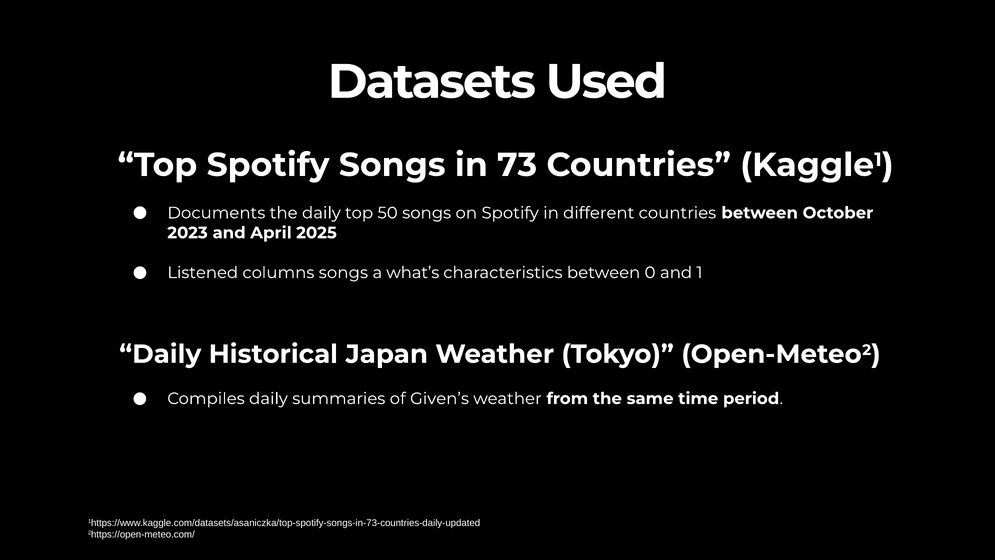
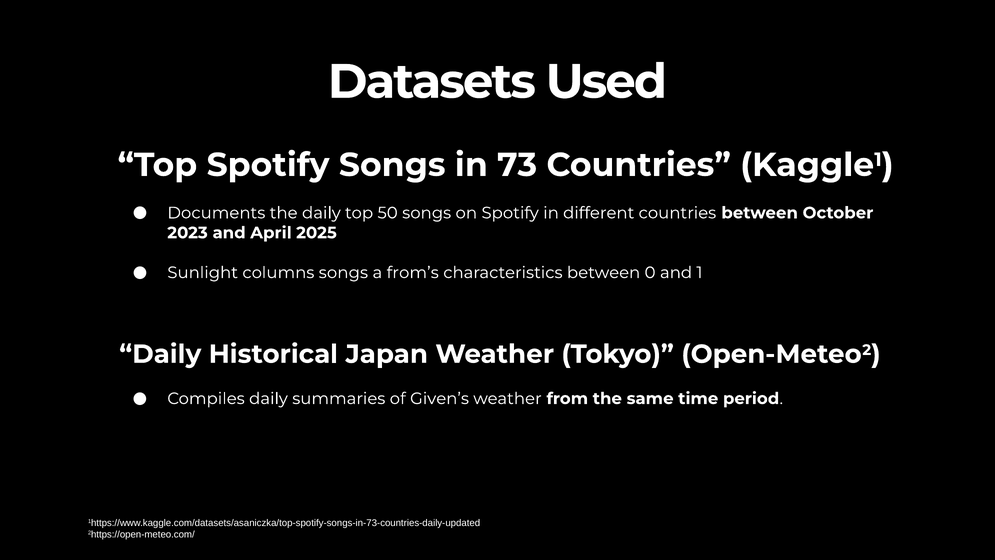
Listened: Listened -> Sunlight
what’s: what’s -> from’s
